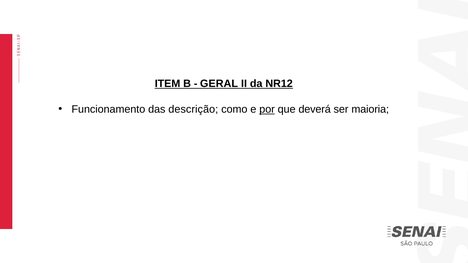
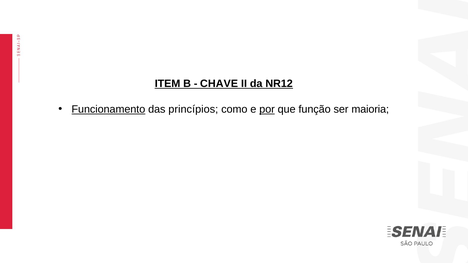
GERAL: GERAL -> CHAVE
Funcionamento underline: none -> present
descrição: descrição -> princípios
deverá: deverá -> função
